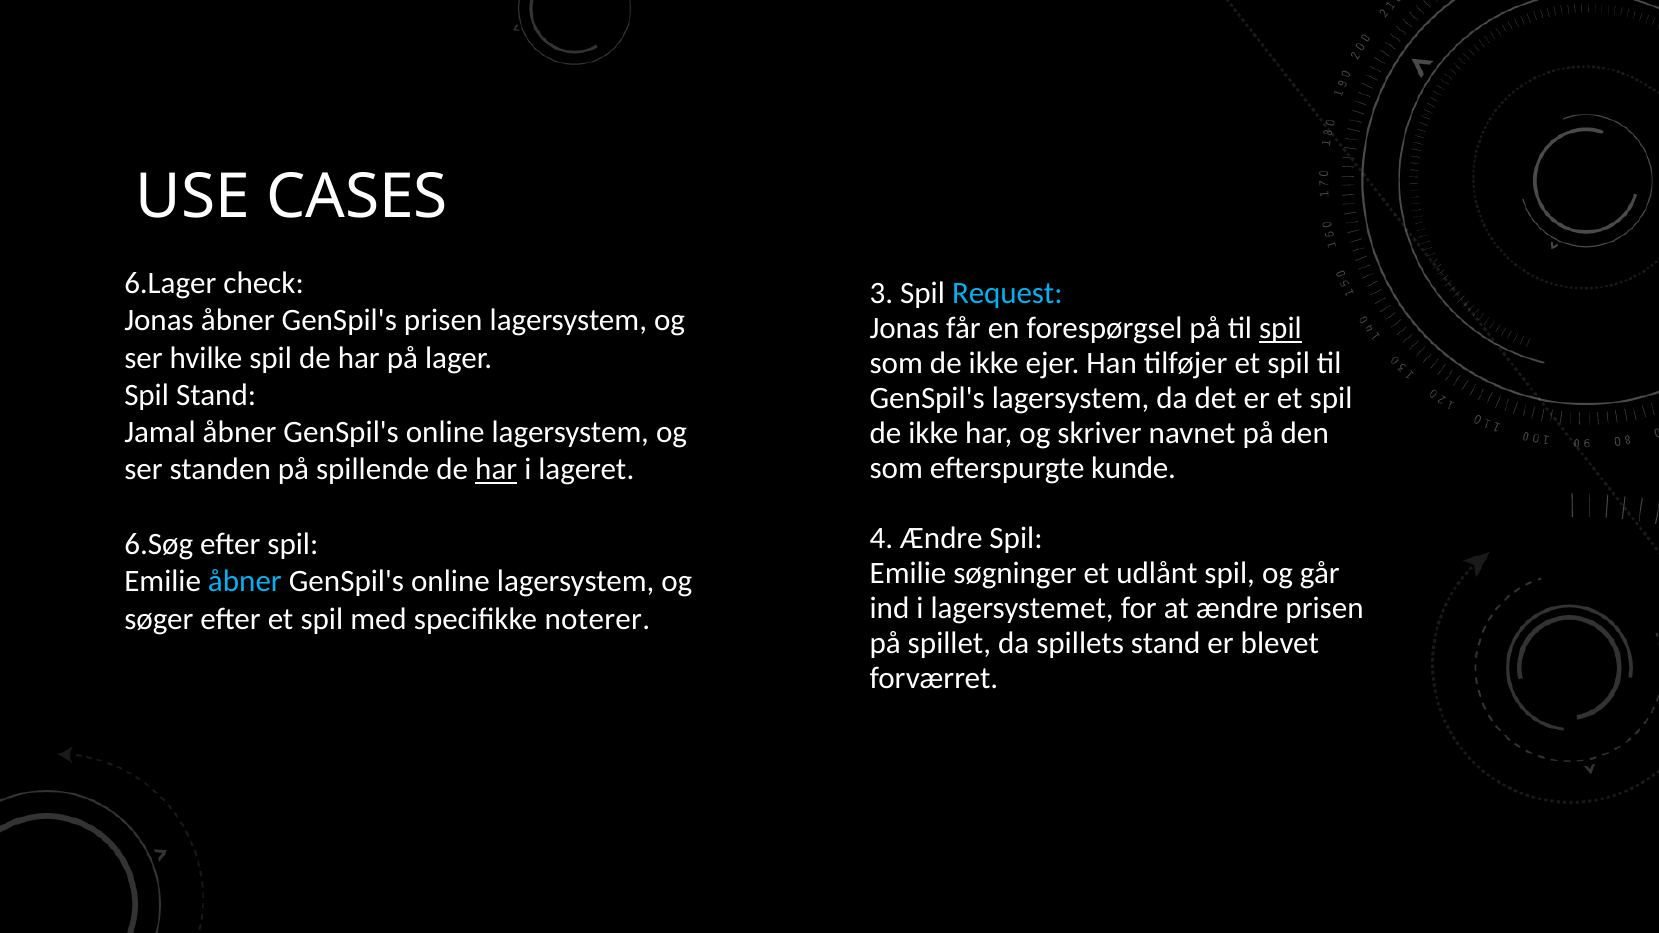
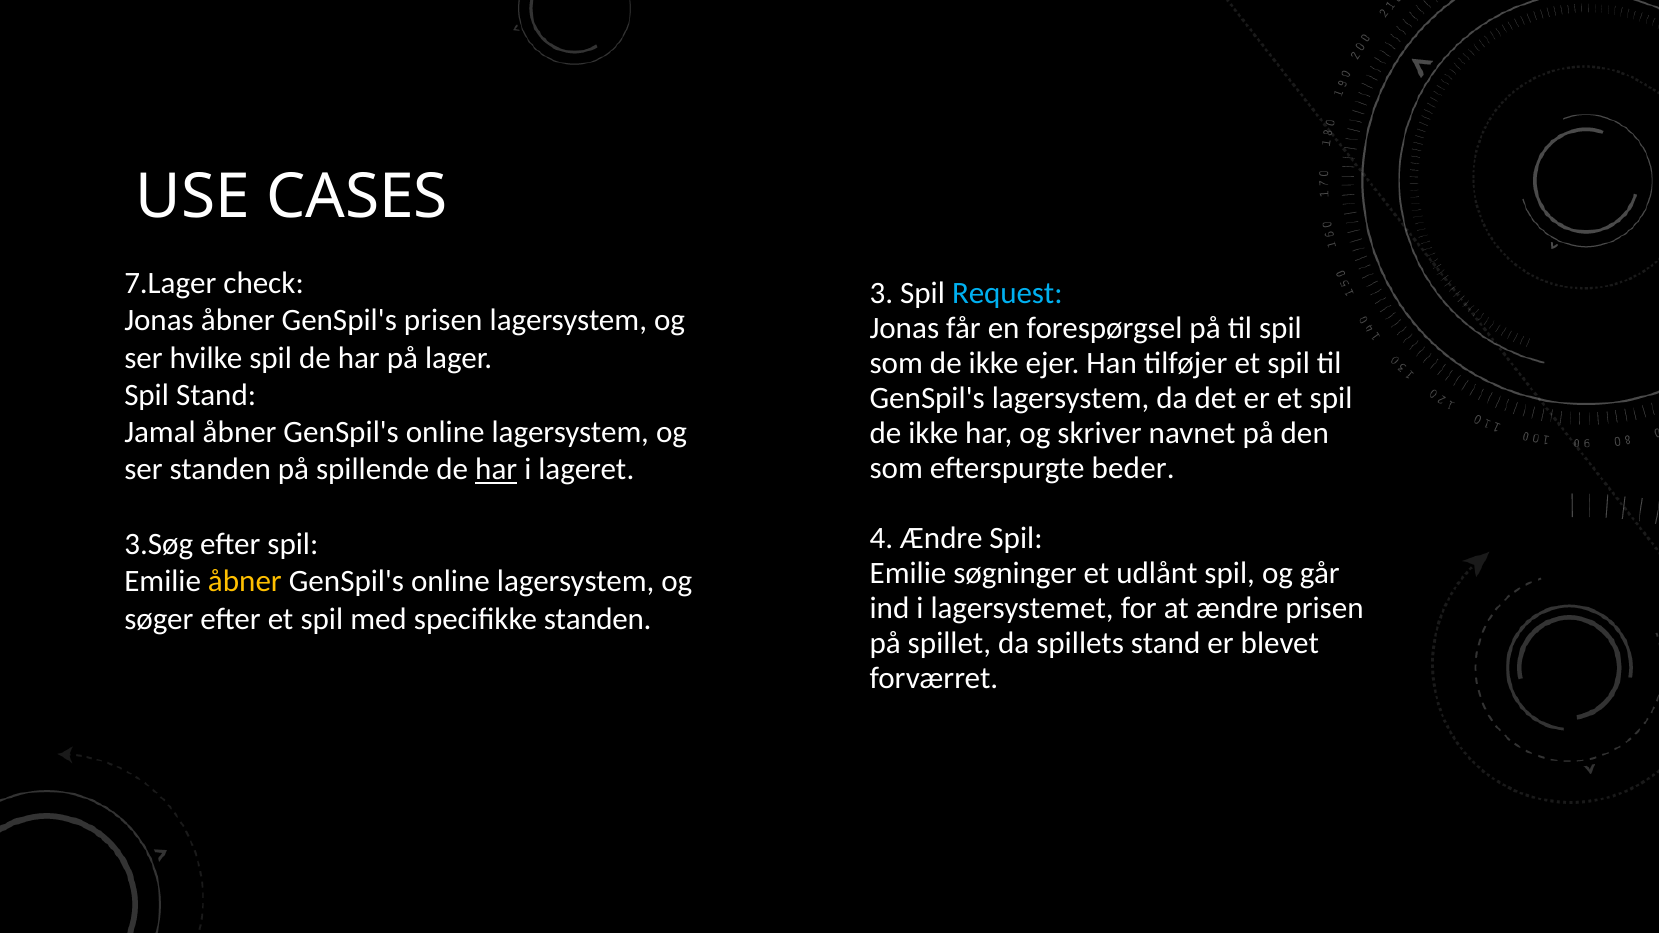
6.Lager: 6.Lager -> 7.Lager
spil at (1280, 328) underline: present -> none
kunde: kunde -> beder
6.Søg: 6.Søg -> 3.Søg
åbner at (245, 582) colour: light blue -> yellow
specifikke noterer: noterer -> standen
